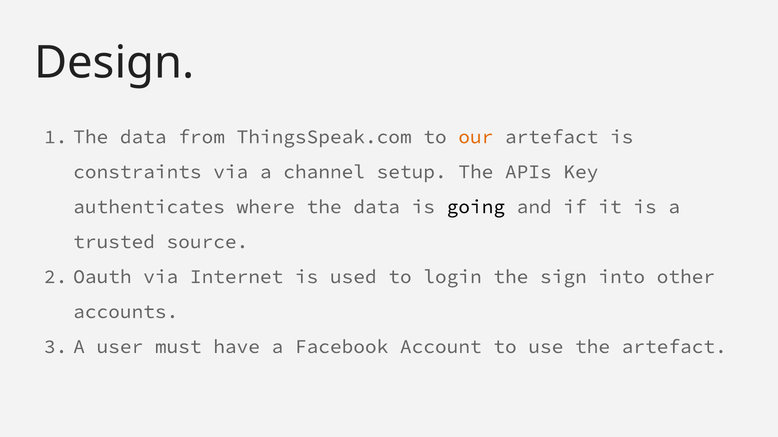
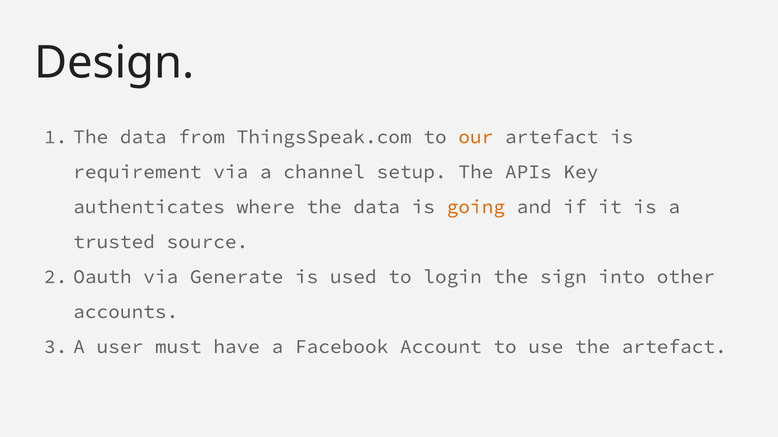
constraints: constraints -> requirement
going colour: black -> orange
Internet: Internet -> Generate
